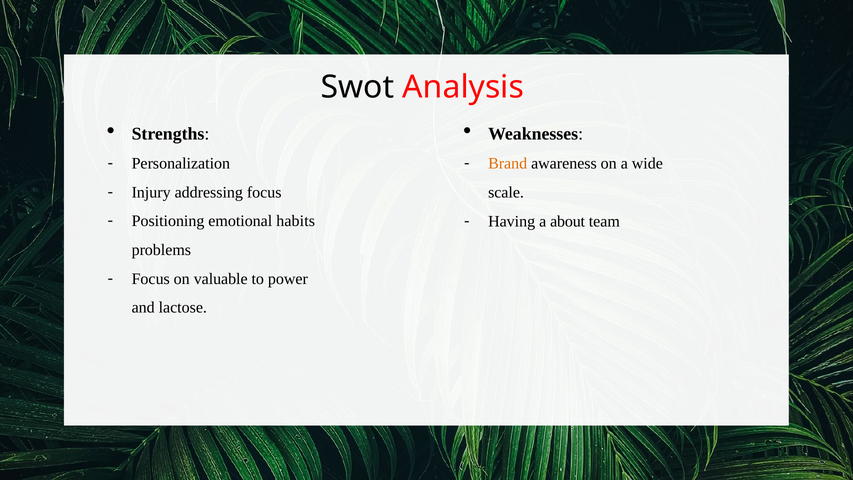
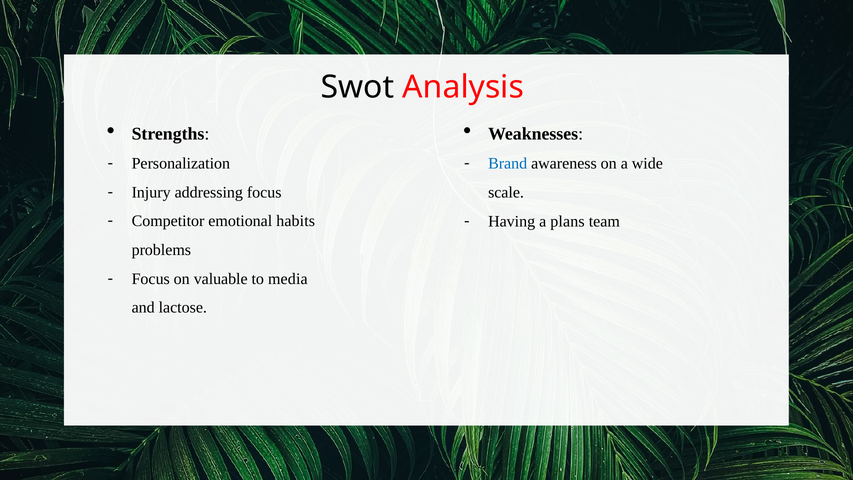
Brand colour: orange -> blue
Positioning: Positioning -> Competitor
about: about -> plans
power: power -> media
